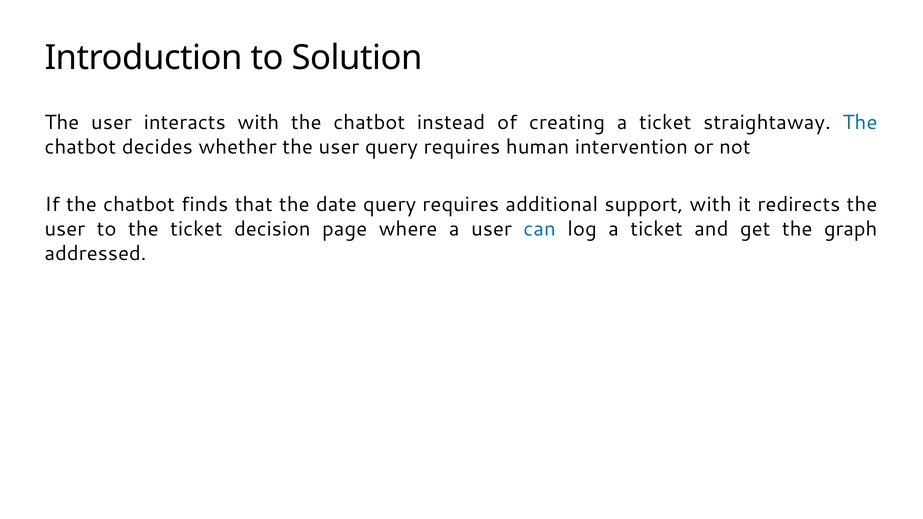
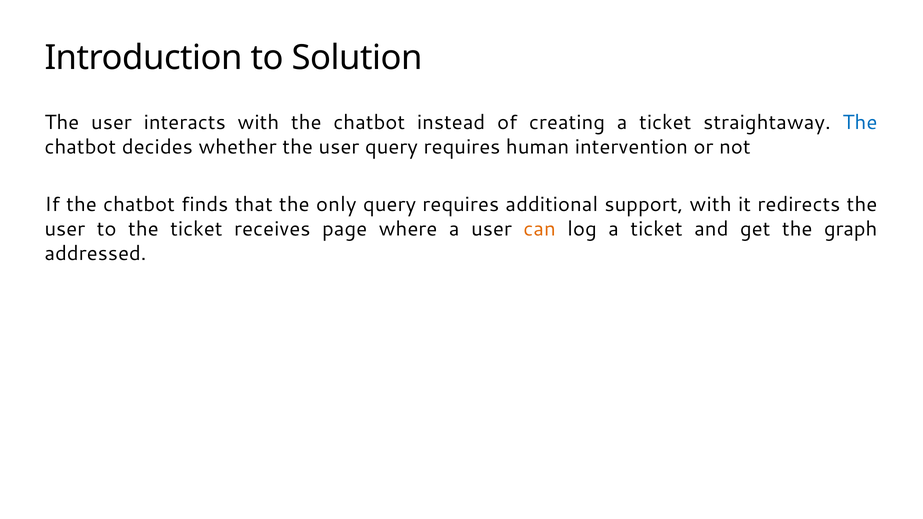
date: date -> only
decision: decision -> receives
can colour: blue -> orange
